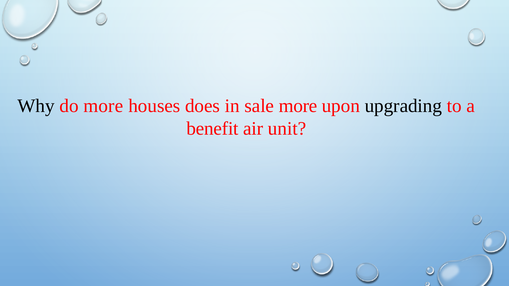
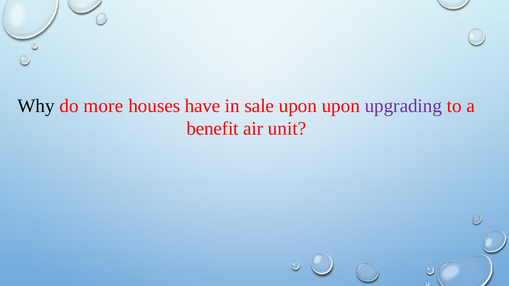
does: does -> have
sale more: more -> upon
upgrading colour: black -> purple
